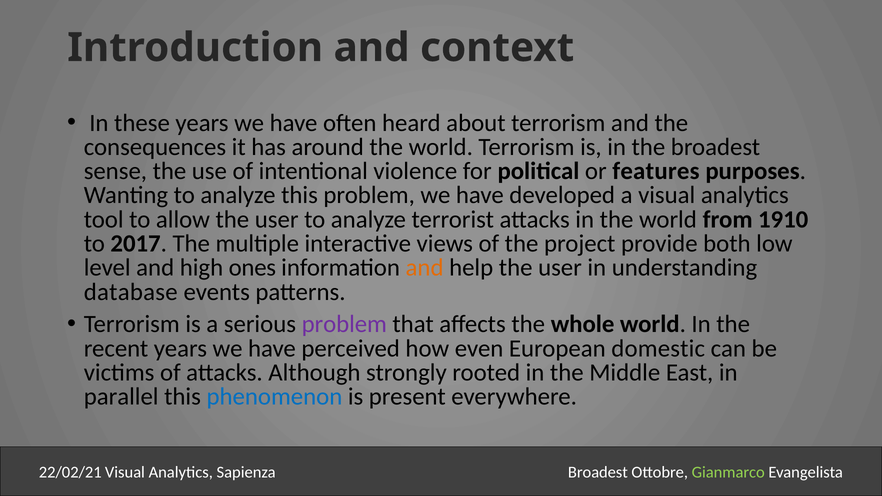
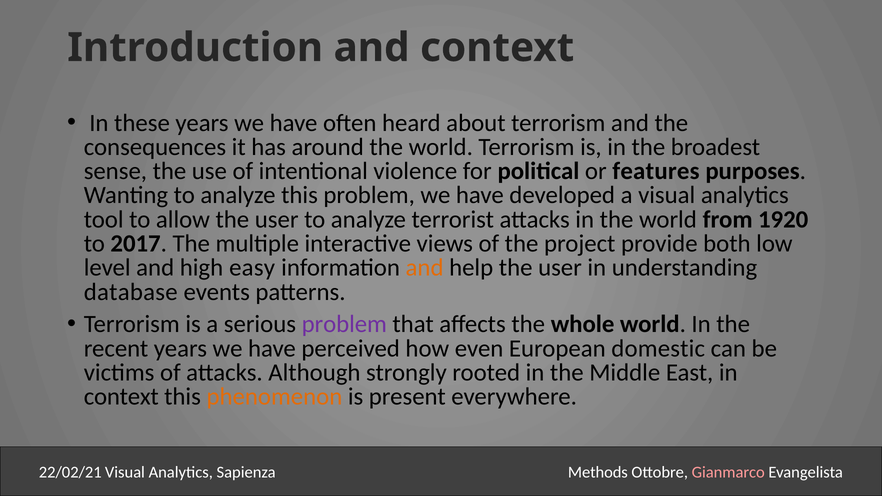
1910: 1910 -> 1920
ones: ones -> easy
parallel at (121, 397): parallel -> context
phenomenon colour: blue -> orange
Sapienza Broadest: Broadest -> Methods
Gianmarco colour: light green -> pink
